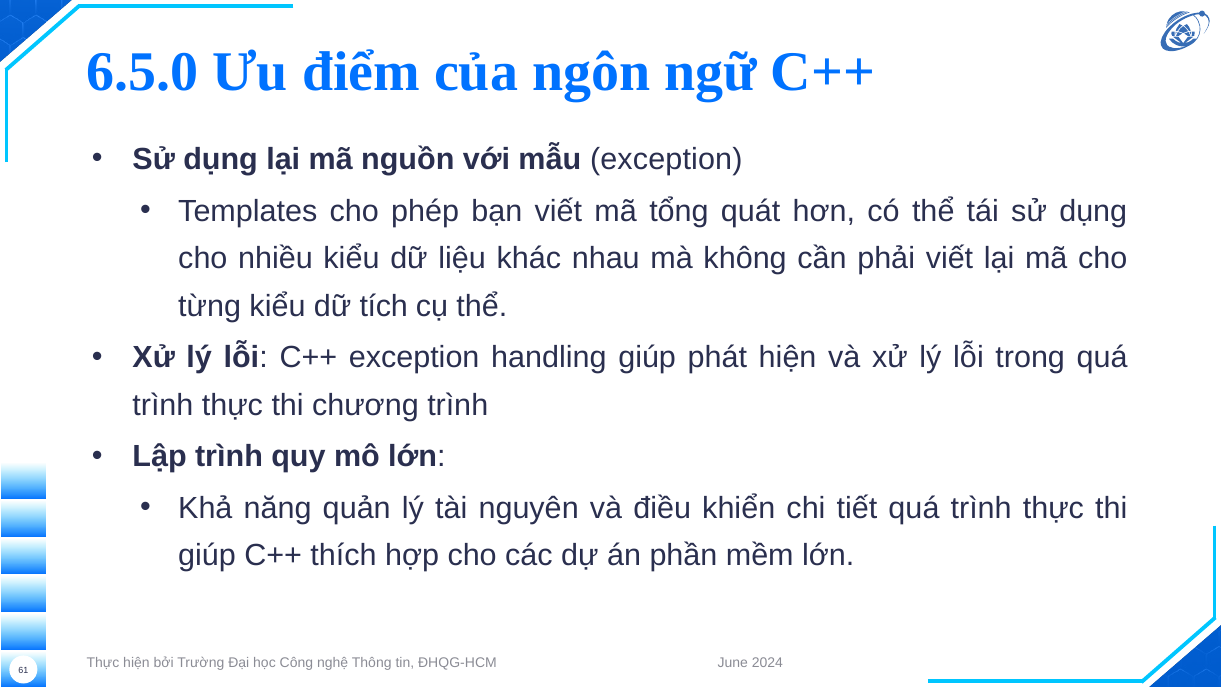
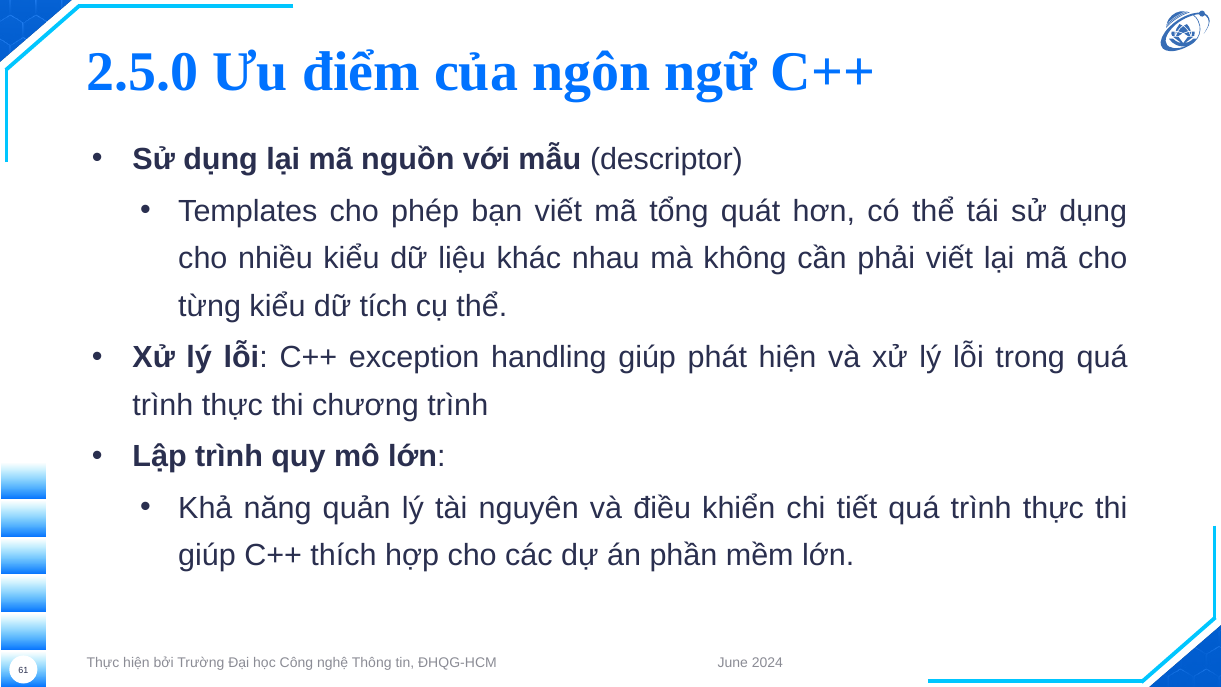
6.5.0: 6.5.0 -> 2.5.0
mẫu exception: exception -> descriptor
